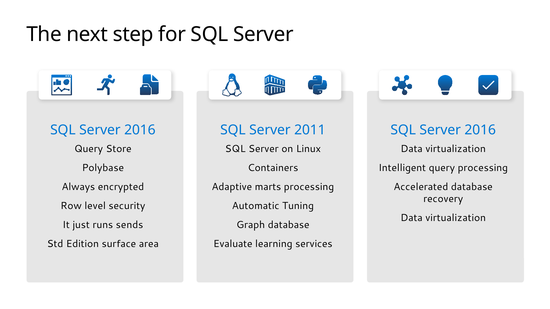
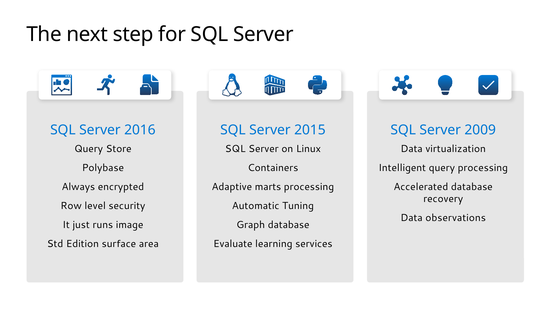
2011: 2011 -> 2015
2016 at (480, 130): 2016 -> 2009
virtualization at (456, 218): virtualization -> observations
sends: sends -> image
